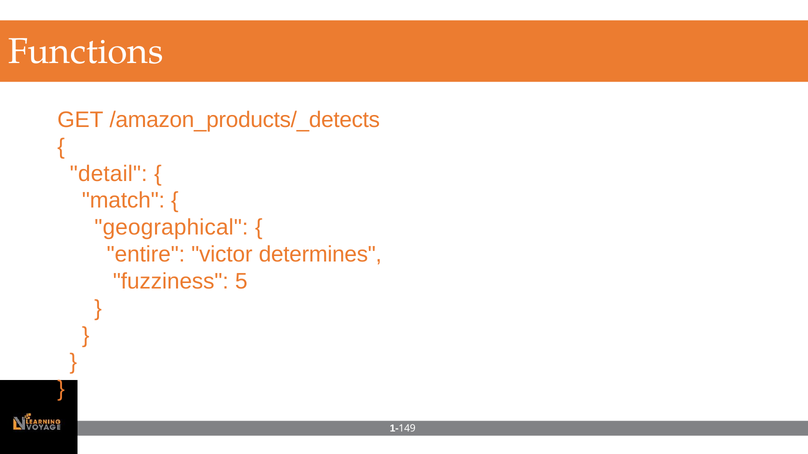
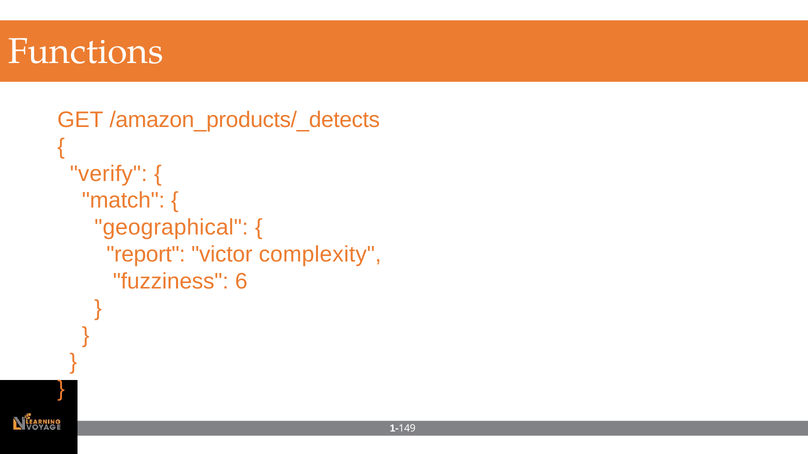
detail: detail -> verify
entire: entire -> report
determines: determines -> complexity
5: 5 -> 6
